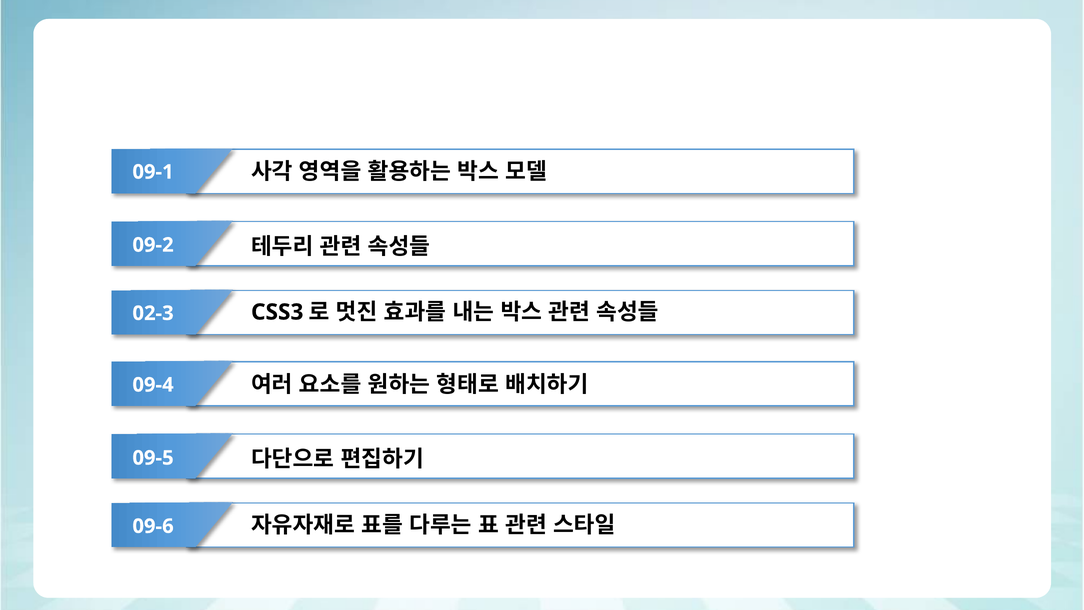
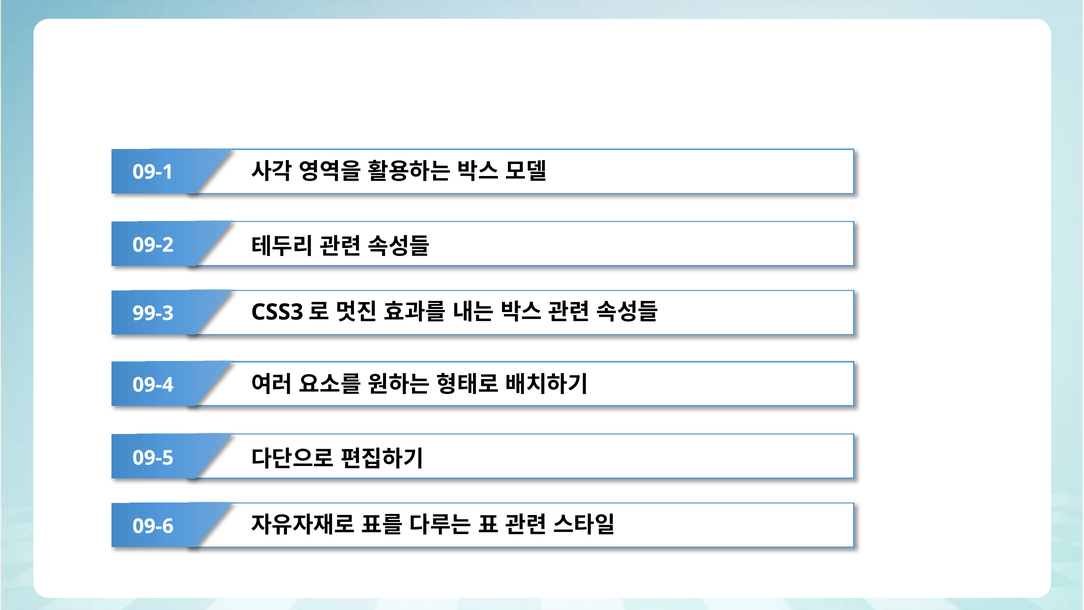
02-3: 02-3 -> 99-3
